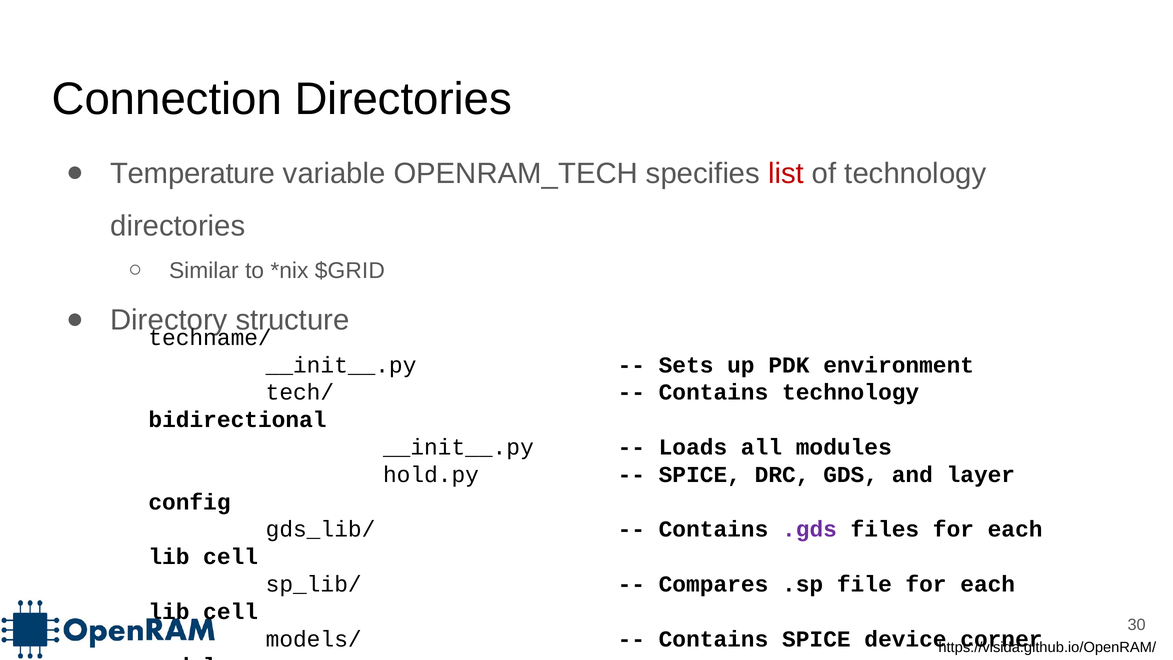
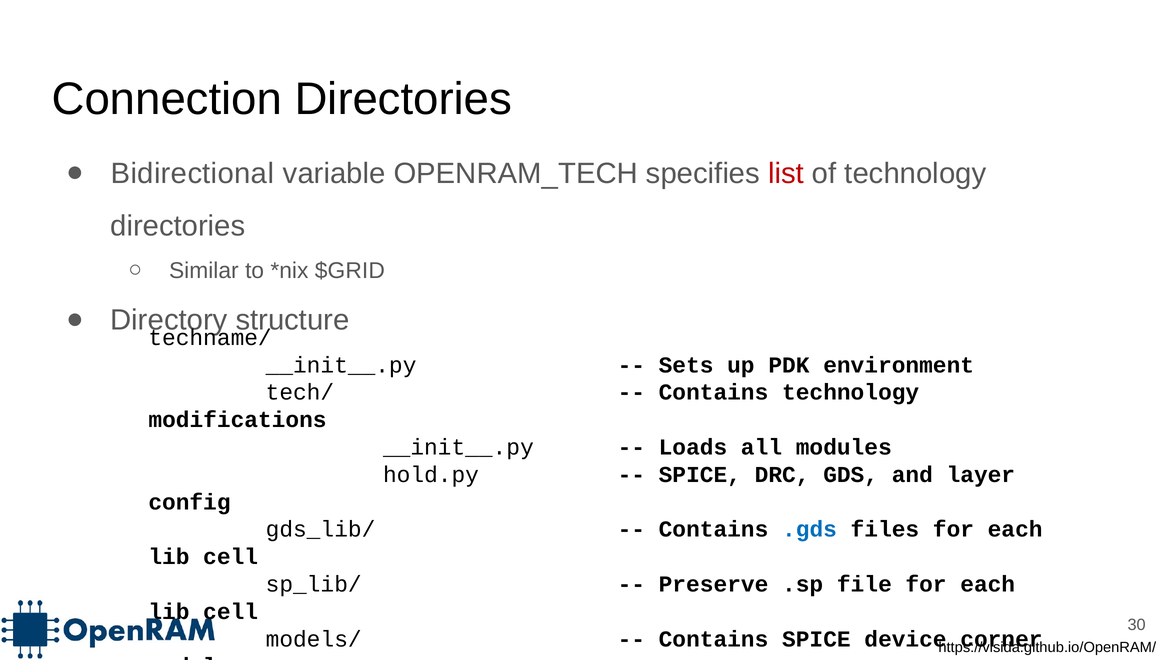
Temperature: Temperature -> Bidirectional
bidirectional: bidirectional -> modifications
.gds colour: purple -> blue
Compares: Compares -> Preserve
